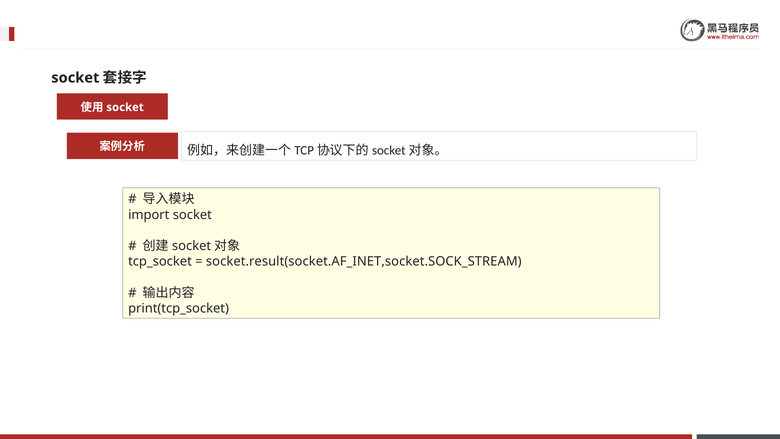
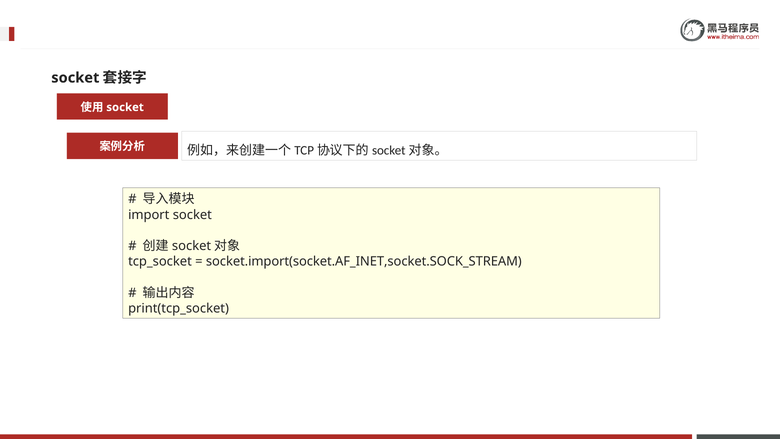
socket.result(socket.AF_INET,socket.SOCK_STREAM: socket.result(socket.AF_INET,socket.SOCK_STREAM -> socket.import(socket.AF_INET,socket.SOCK_STREAM
